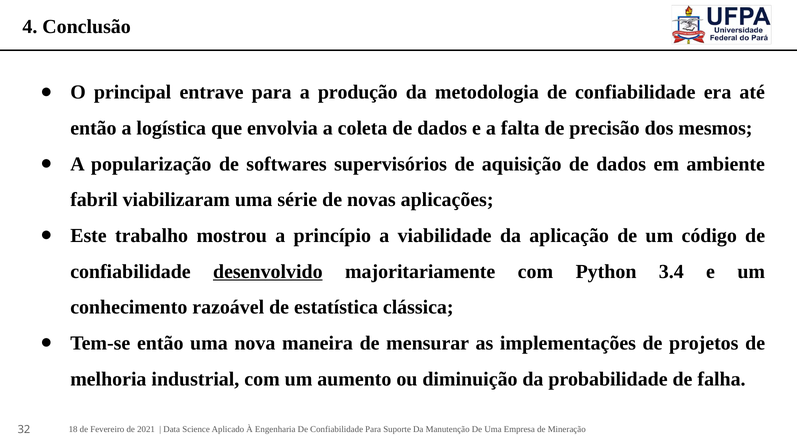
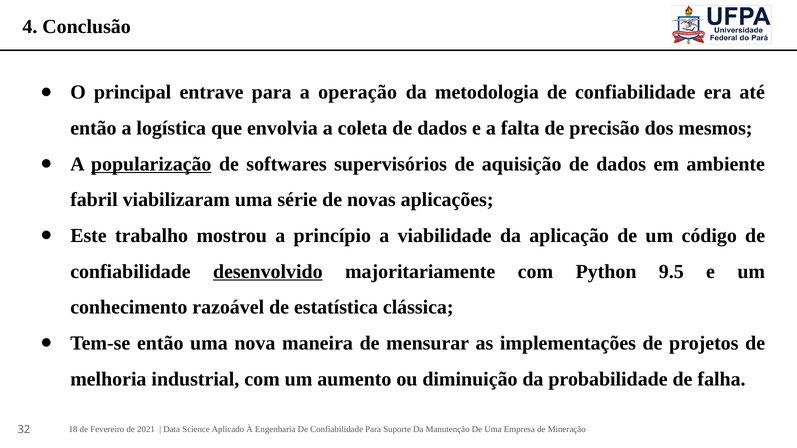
produção: produção -> operação
popularização underline: none -> present
3.4: 3.4 -> 9.5
